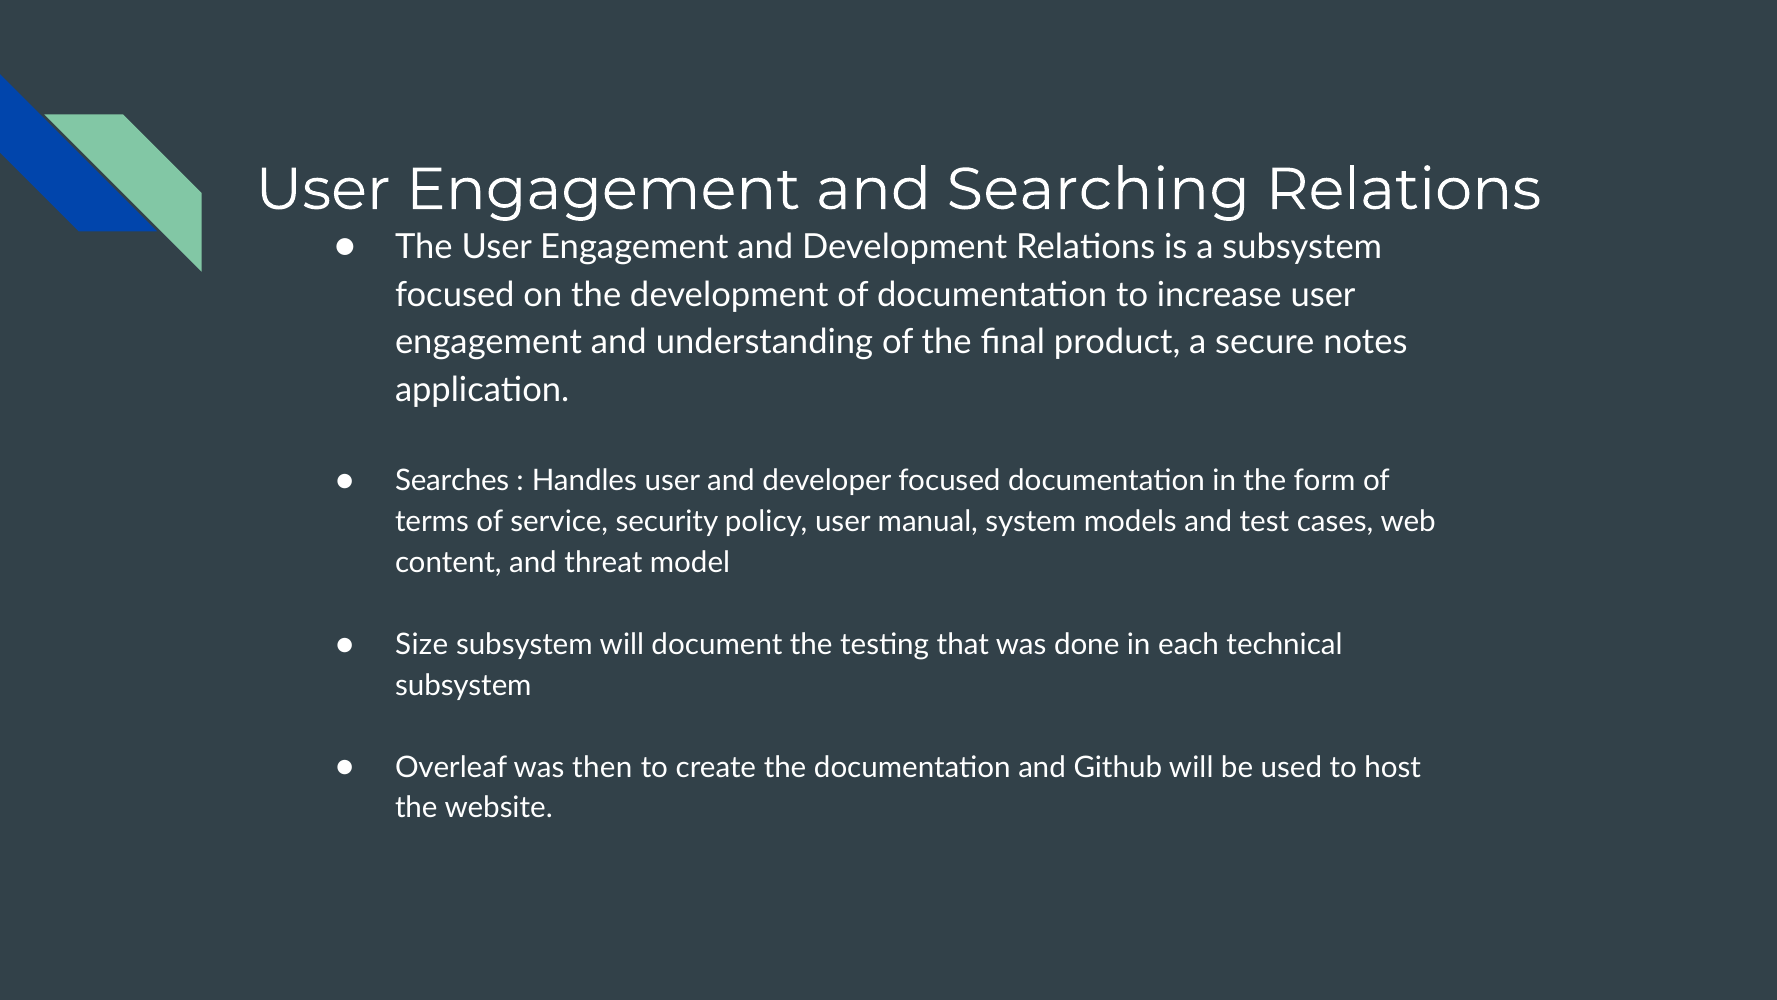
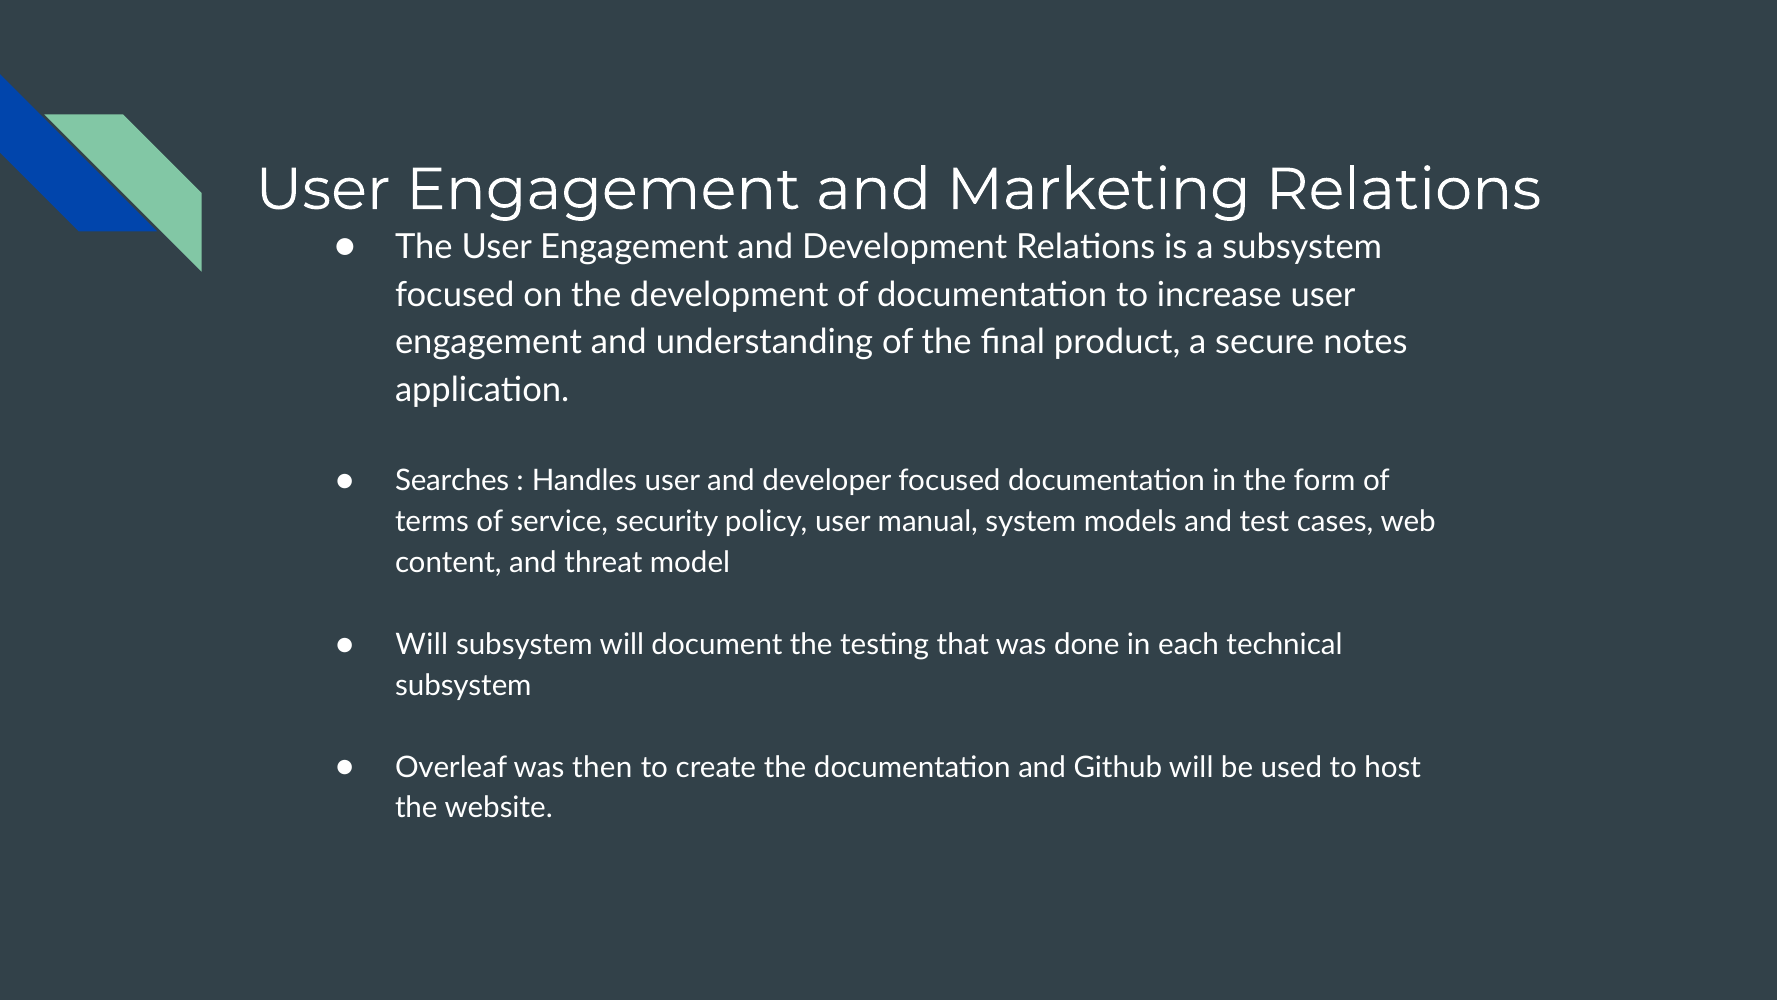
Searching: Searching -> Marketing
Size at (422, 644): Size -> Will
